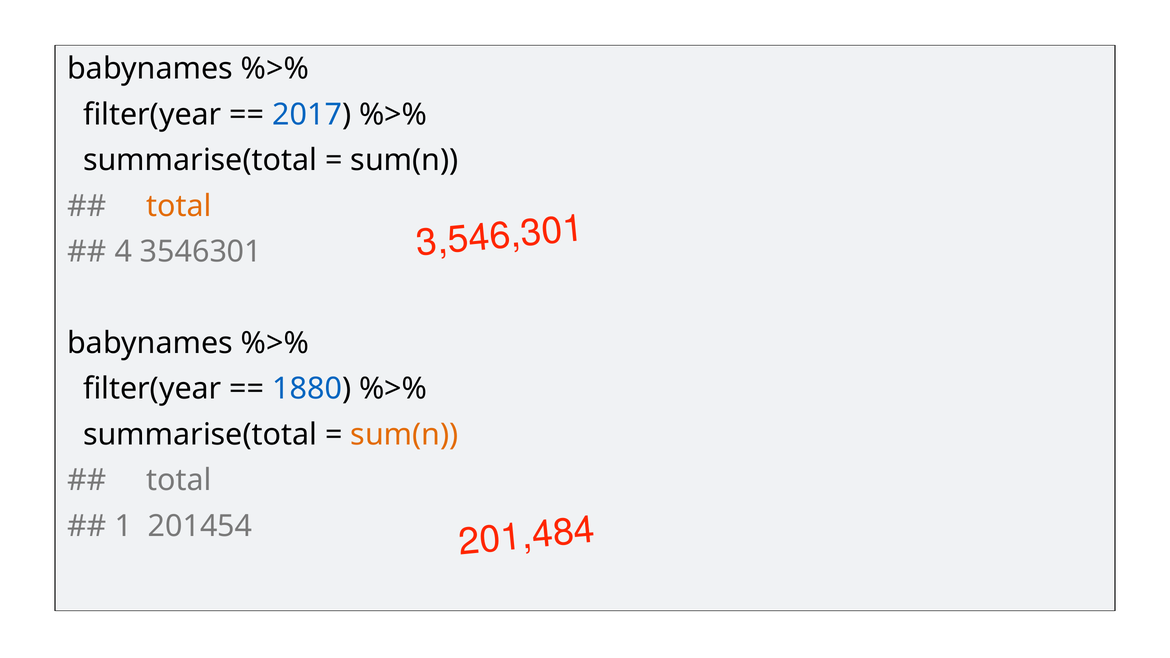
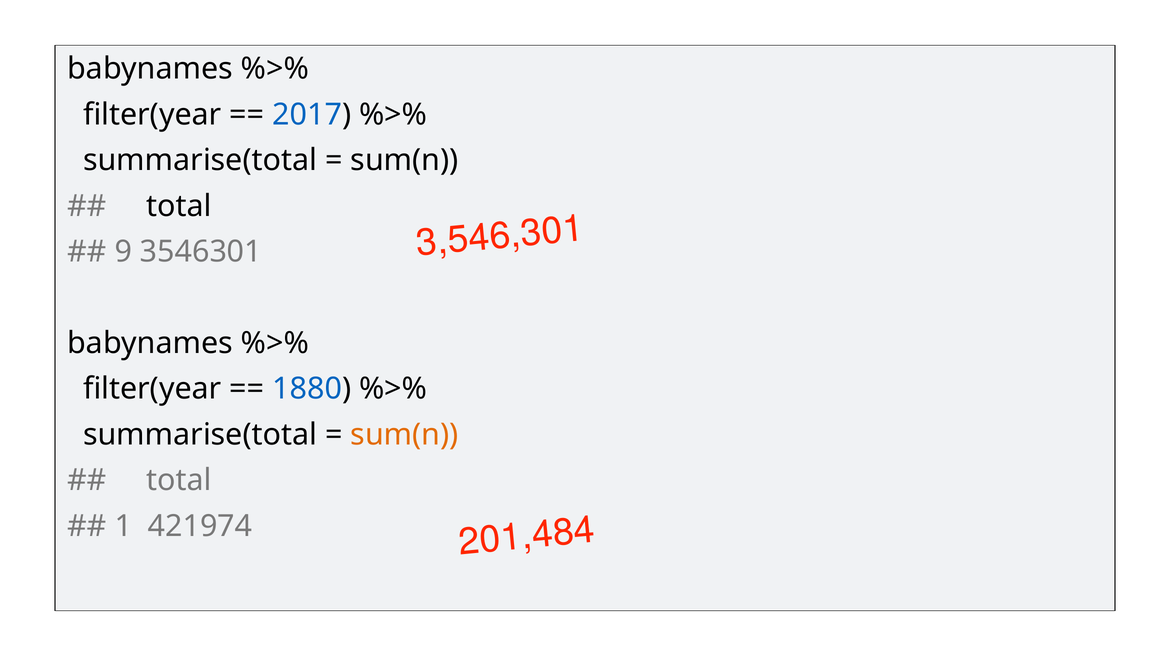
total at (179, 206) colour: orange -> black
4 at (123, 252): 4 -> 9
201454: 201454 -> 421974
